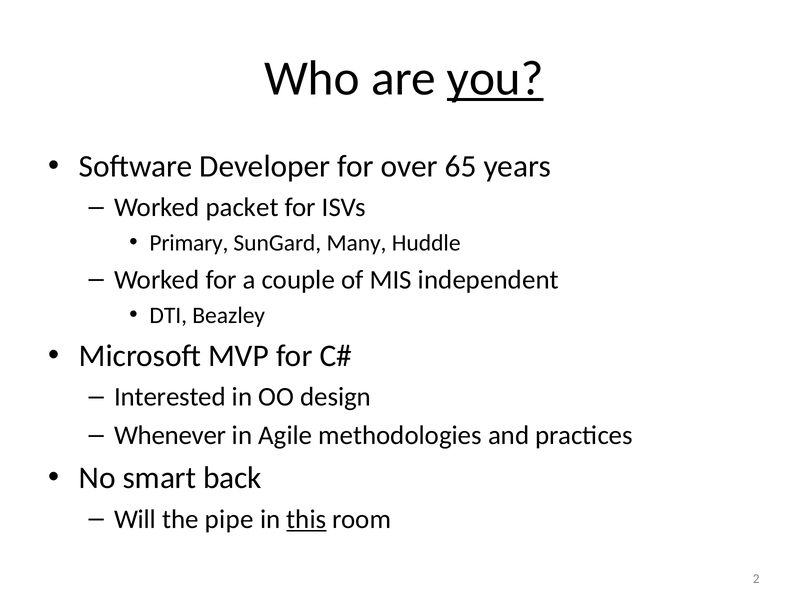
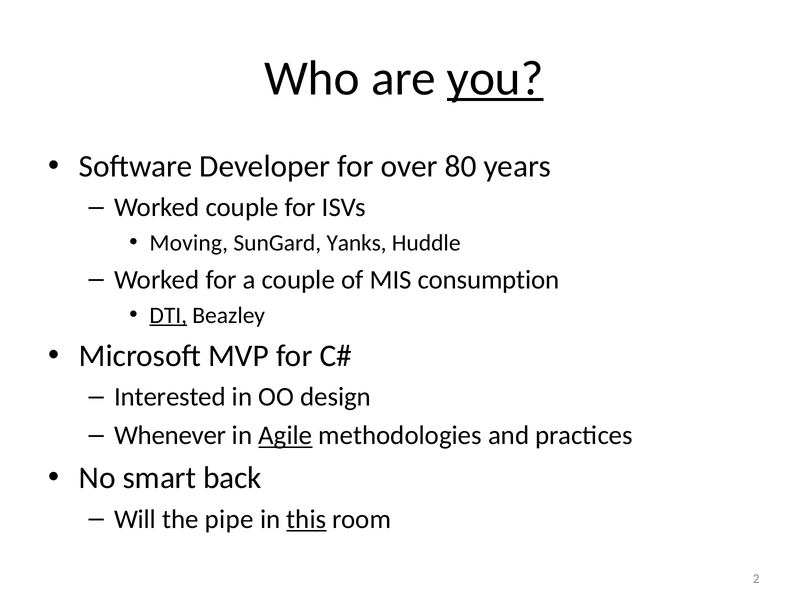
65: 65 -> 80
Worked packet: packet -> couple
Primary: Primary -> Moving
Many: Many -> Yanks
independent: independent -> consumption
DTI underline: none -> present
Agile underline: none -> present
